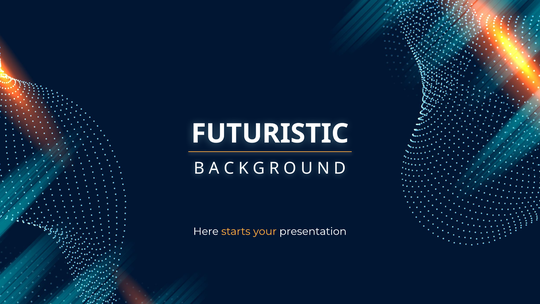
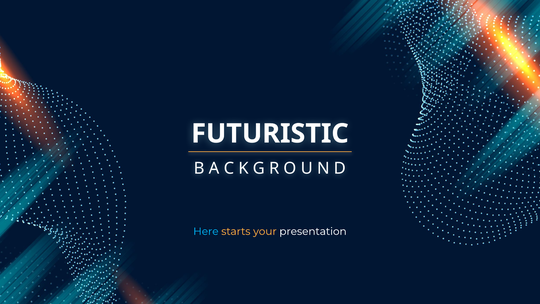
Here colour: white -> light blue
